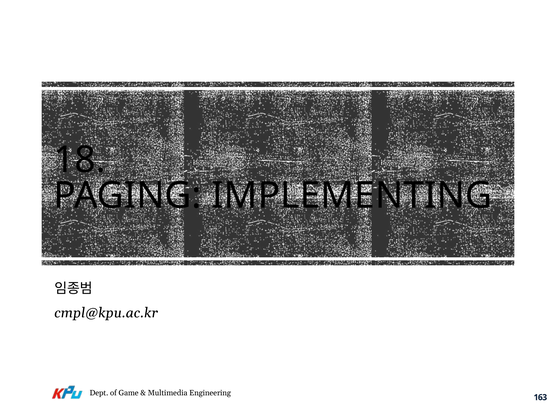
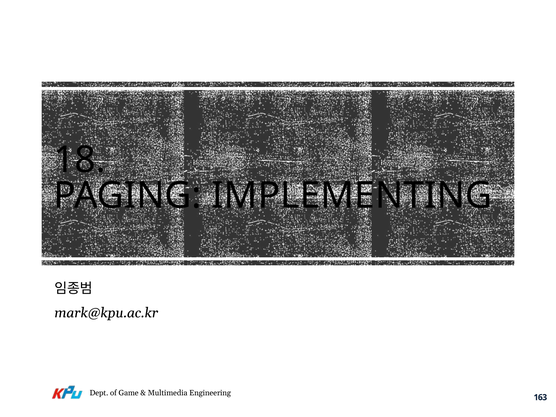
cmpl@kpu.ac.kr: cmpl@kpu.ac.kr -> mark@kpu.ac.kr
